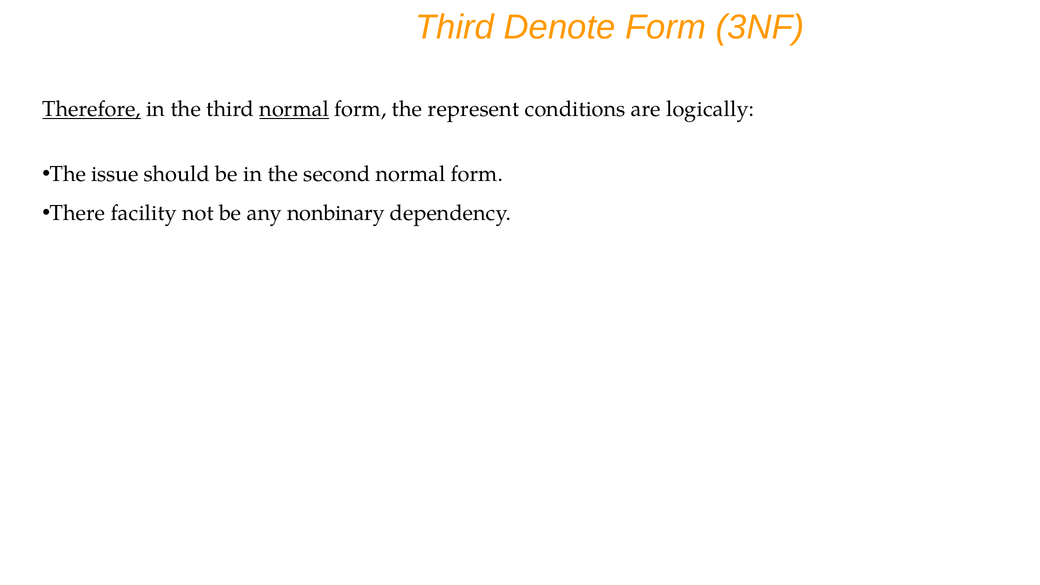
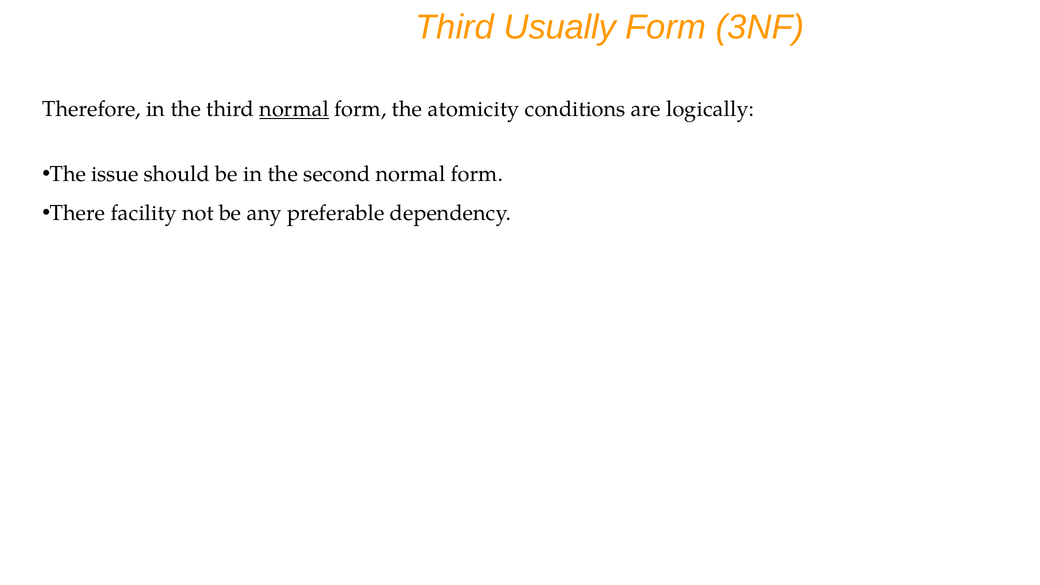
Denote: Denote -> Usually
Therefore underline: present -> none
represent: represent -> atomicity
nonbinary: nonbinary -> preferable
